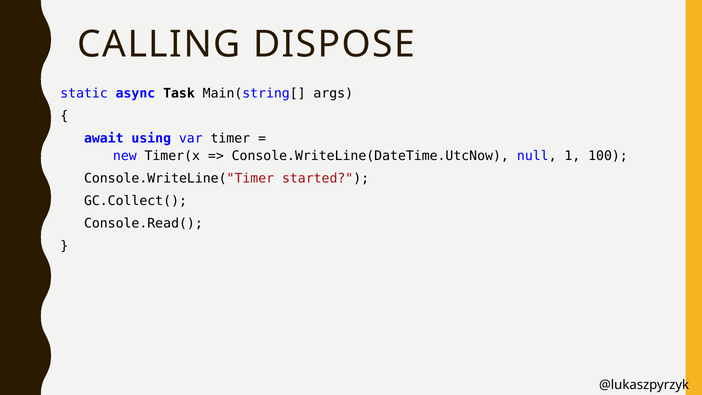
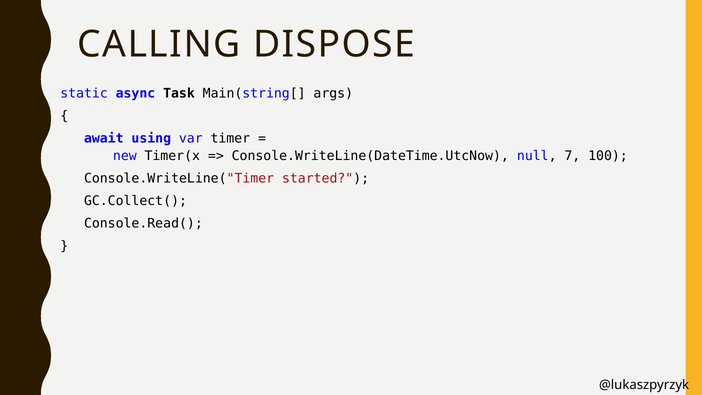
1: 1 -> 7
